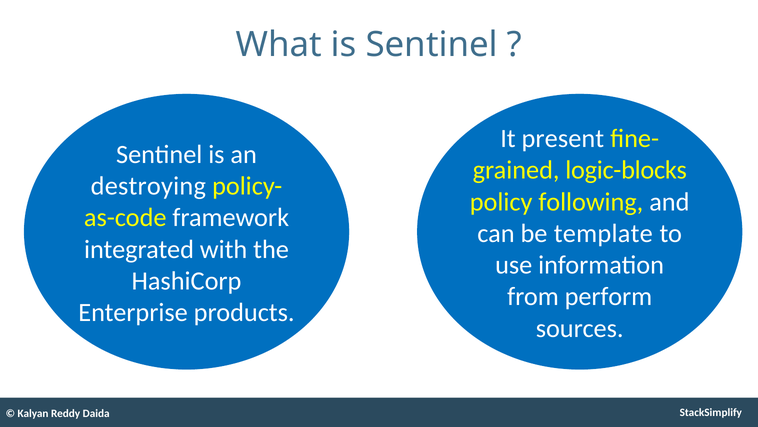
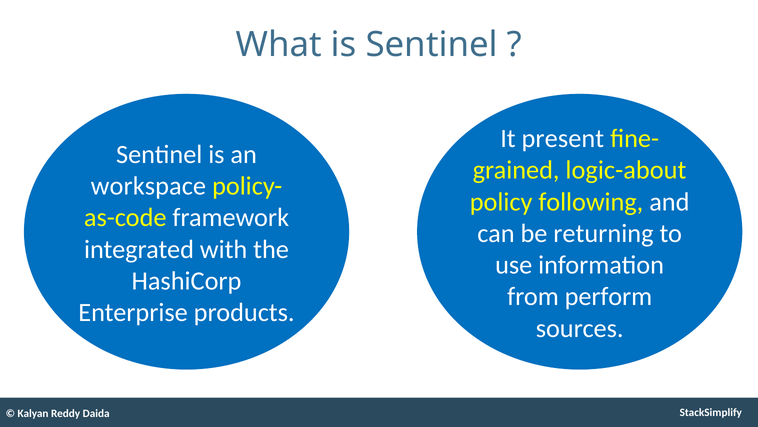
logic-blocks: logic-blocks -> logic-about
destroying: destroying -> workspace
template: template -> returning
